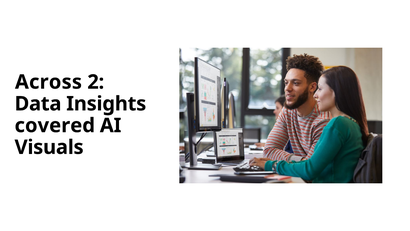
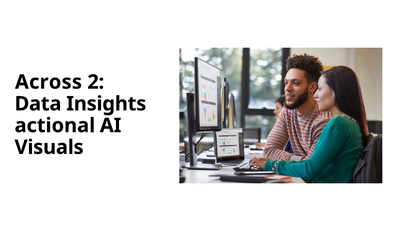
covered: covered -> actional
